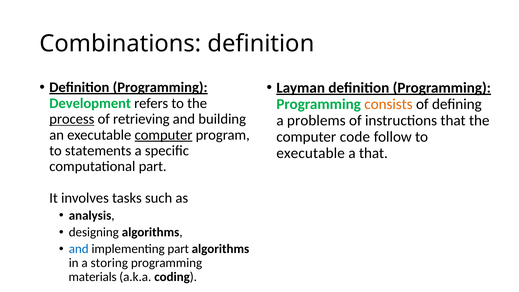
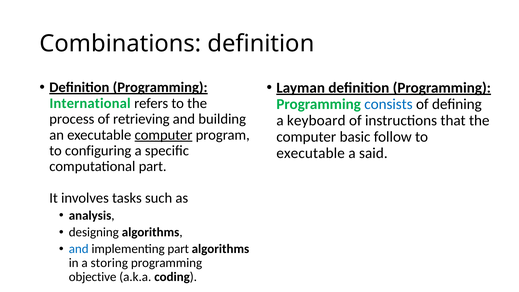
Development: Development -> International
consists colour: orange -> blue
process underline: present -> none
problems: problems -> keyboard
code: code -> basic
statements: statements -> configuring
a that: that -> said
materials: materials -> objective
